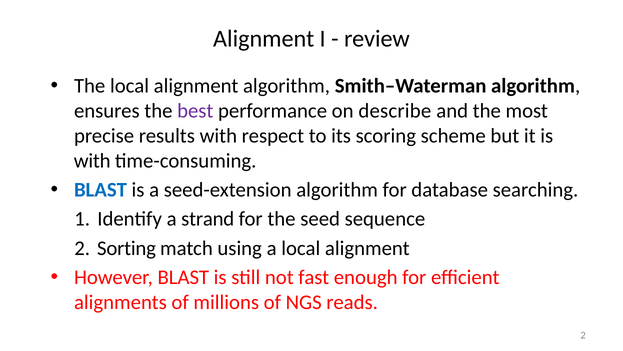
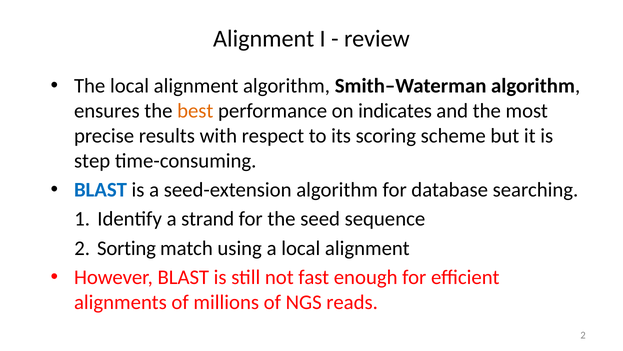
best colour: purple -> orange
describe: describe -> indicates
with at (92, 161): with -> step
